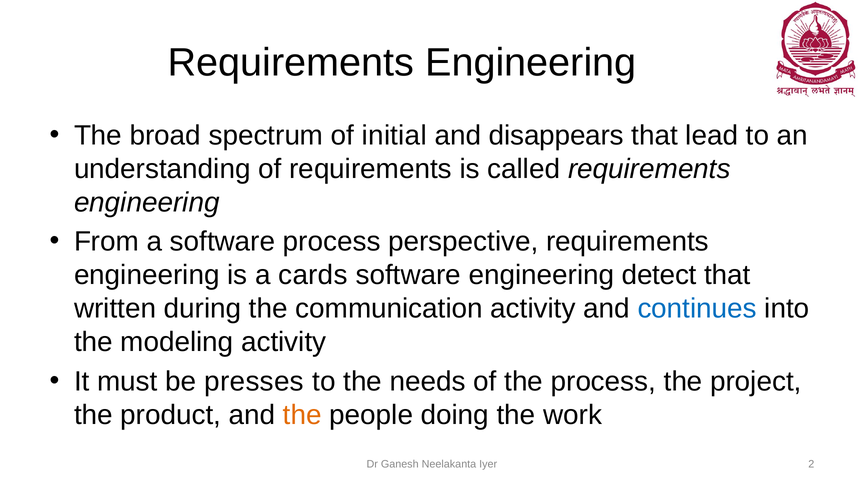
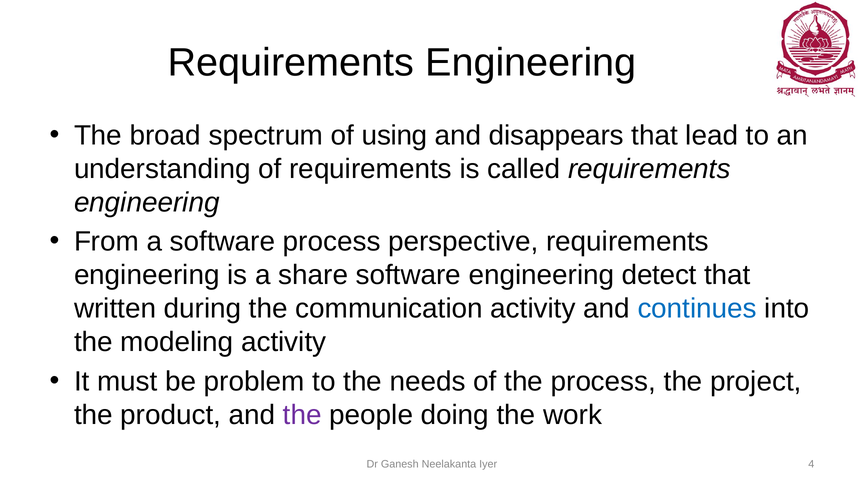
initial: initial -> using
cards: cards -> share
presses: presses -> problem
the at (302, 415) colour: orange -> purple
2: 2 -> 4
